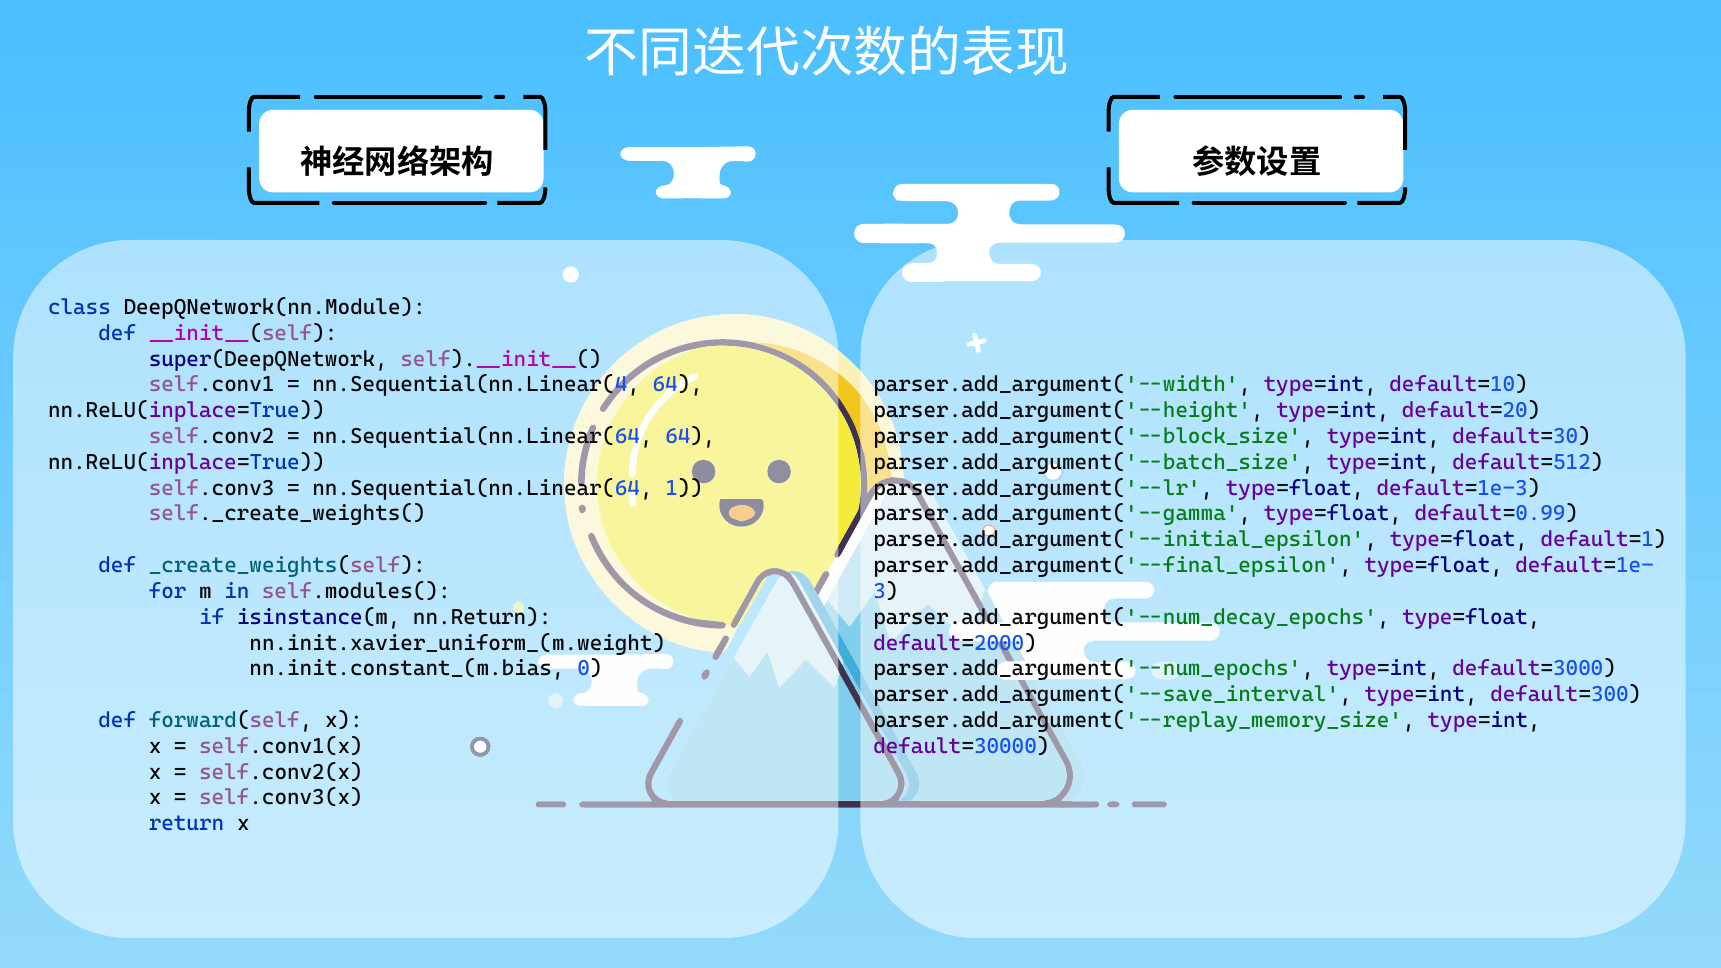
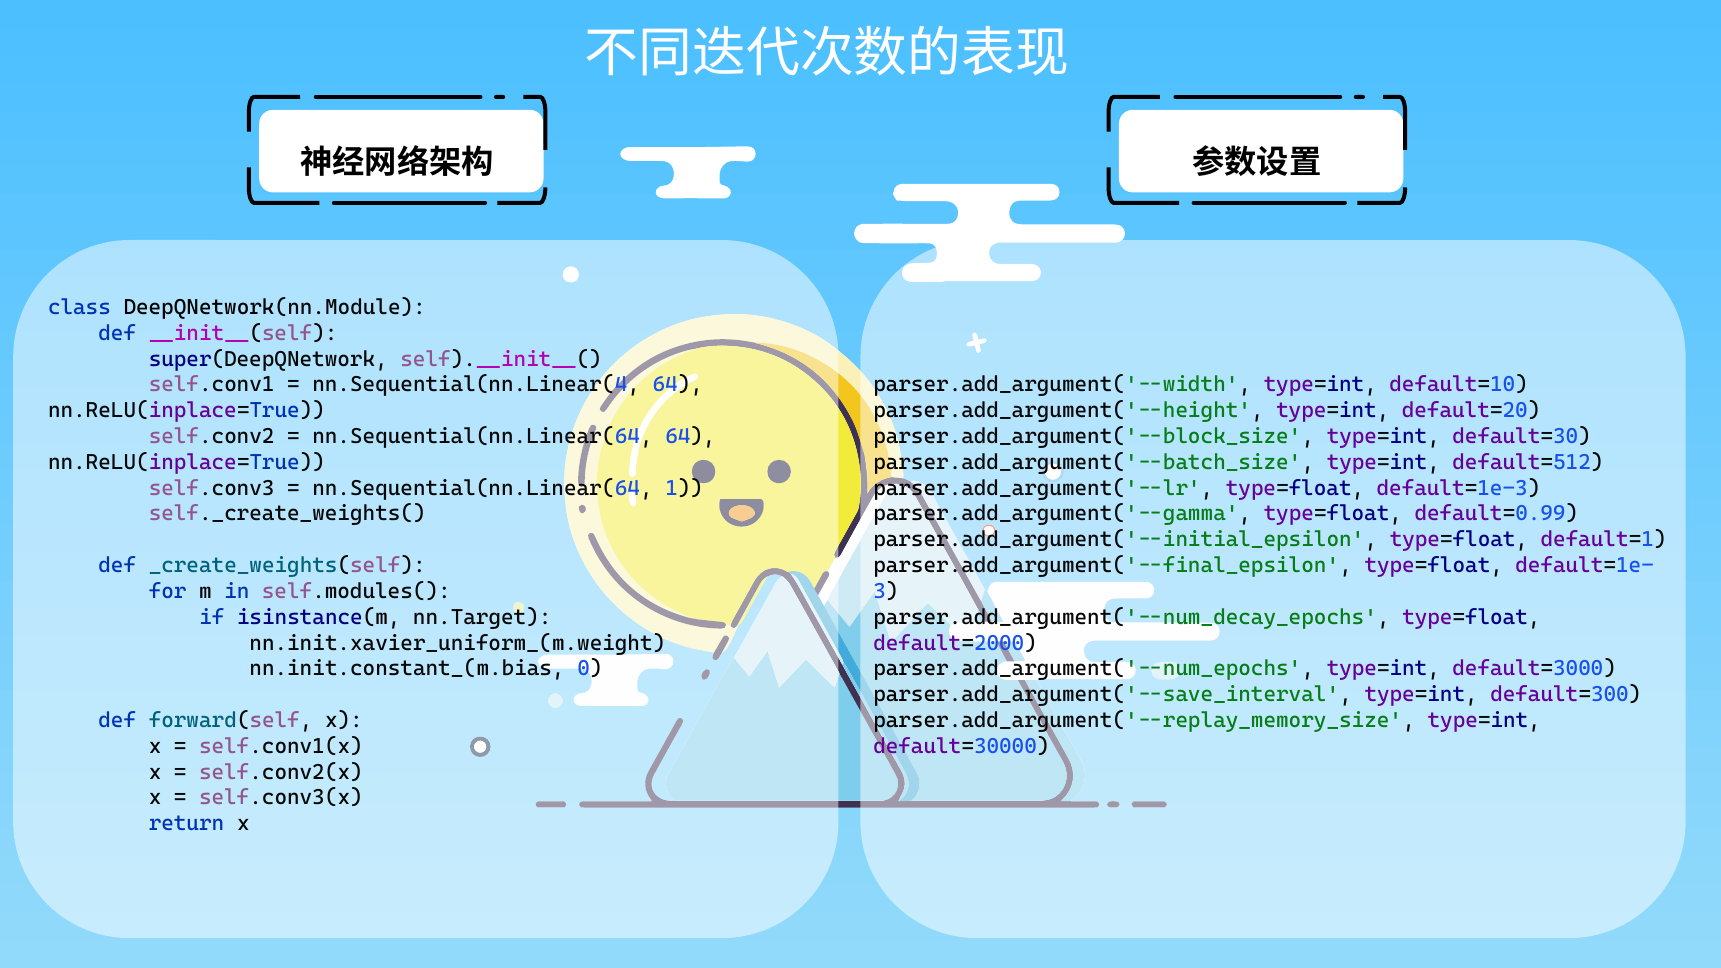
nn.Return: nn.Return -> nn.Target
